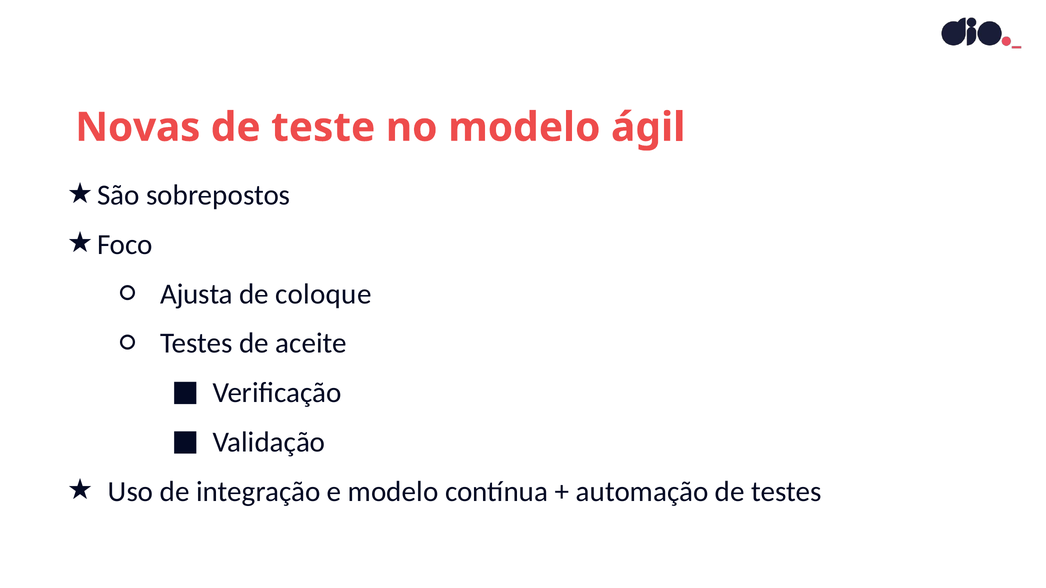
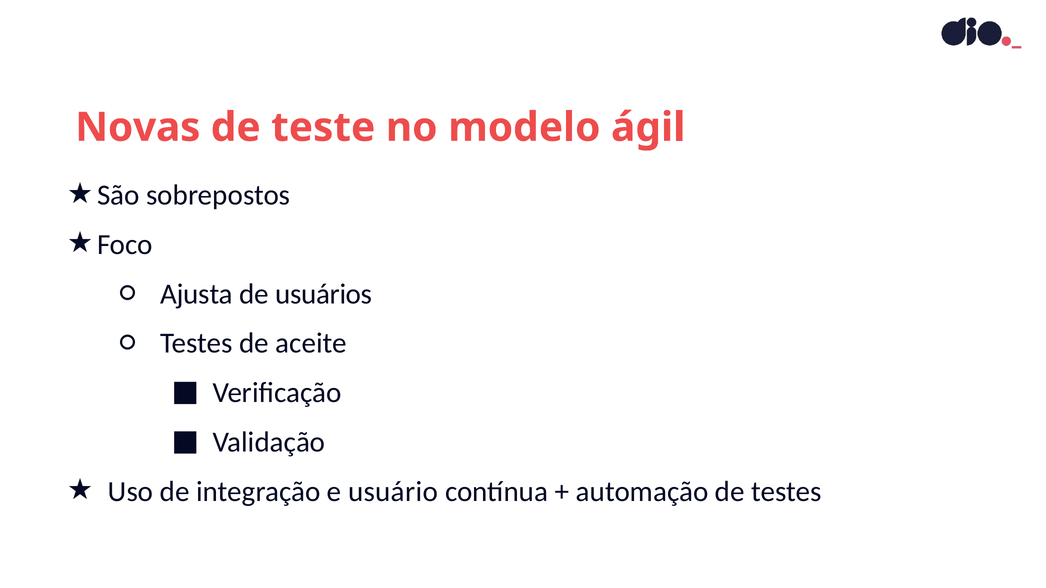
coloque: coloque -> usuários
e modelo: modelo -> usuário
